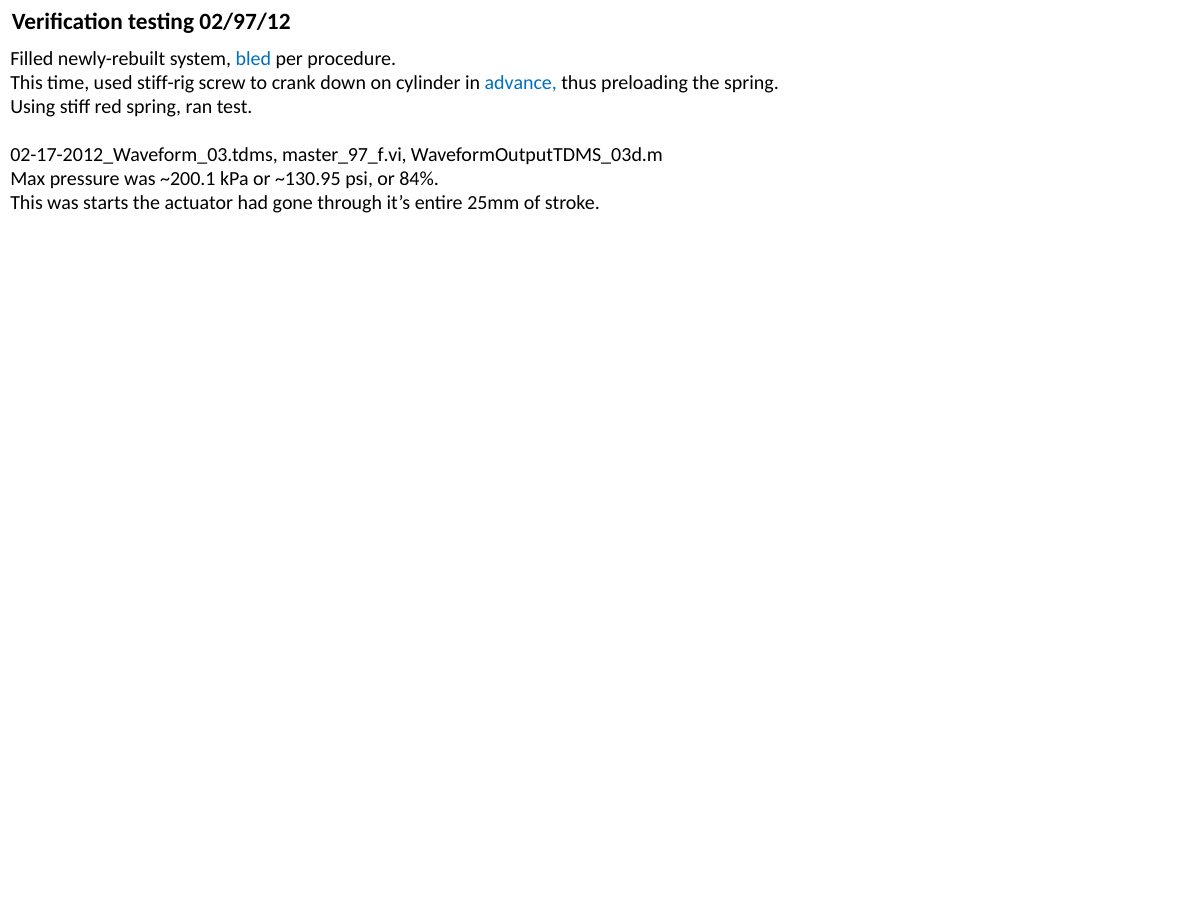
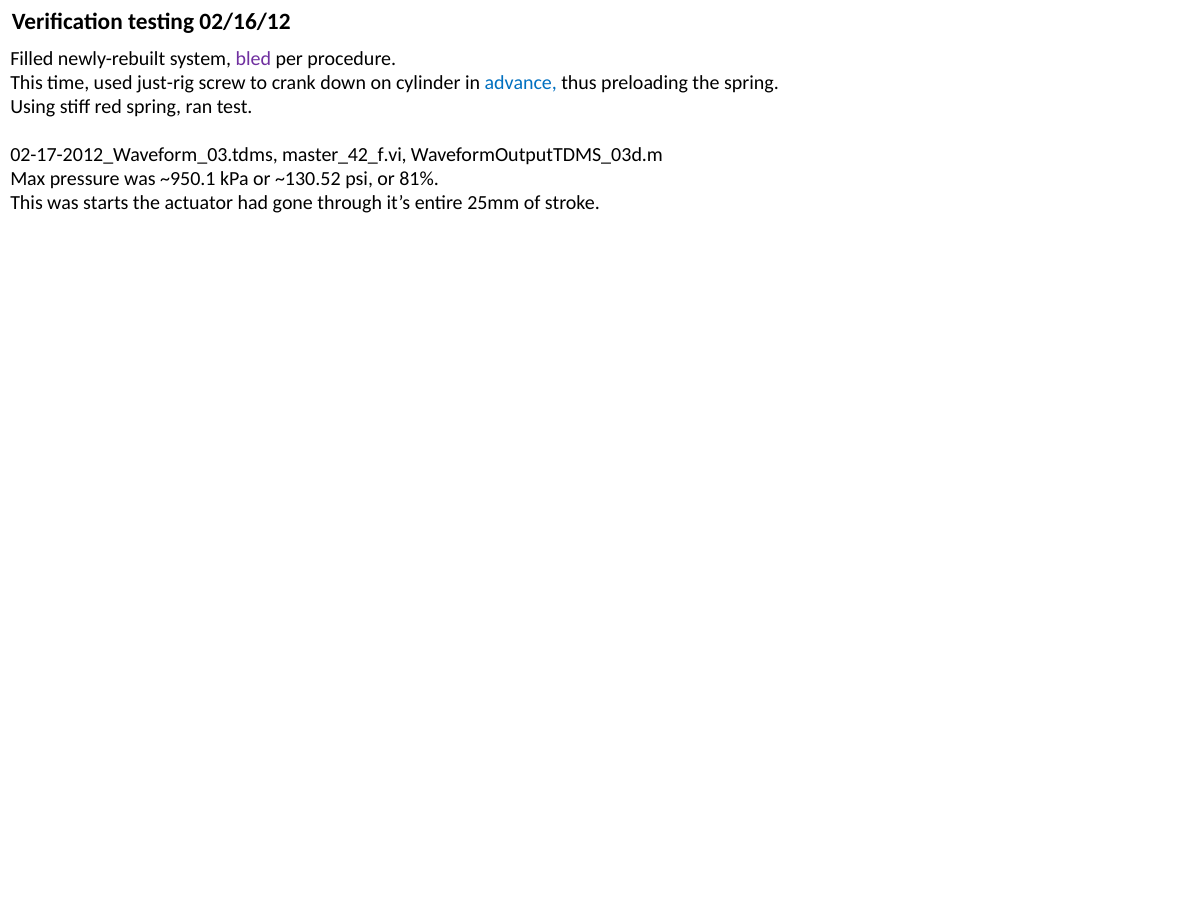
02/97/12: 02/97/12 -> 02/16/12
bled colour: blue -> purple
stiff-rig: stiff-rig -> just-rig
master_97_f.vi: master_97_f.vi -> master_42_f.vi
~200.1: ~200.1 -> ~950.1
~130.95: ~130.95 -> ~130.52
84%: 84% -> 81%
